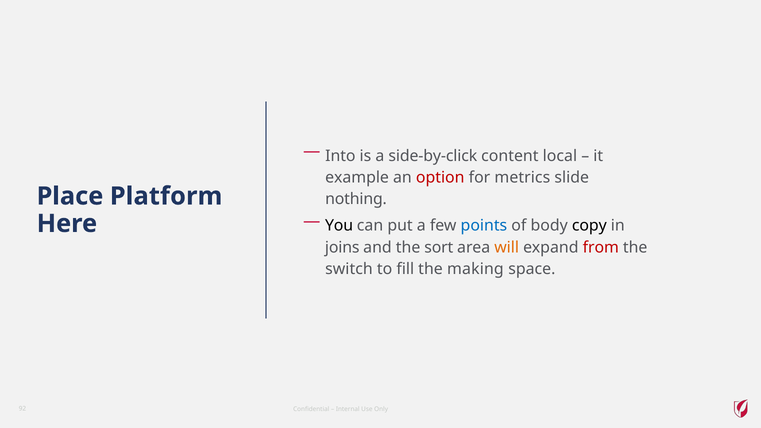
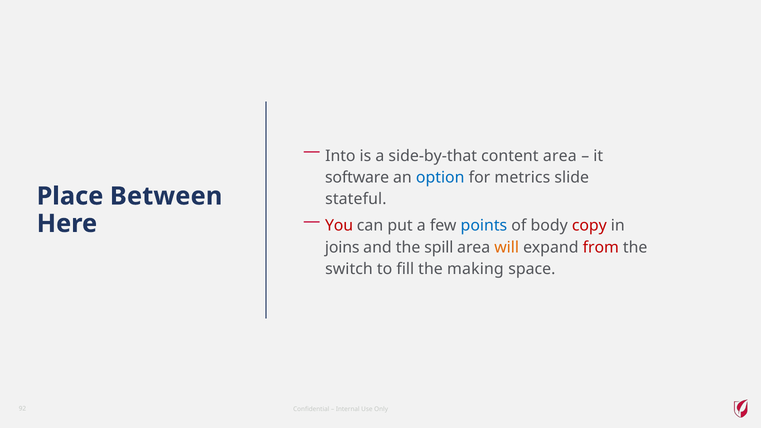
side-by-click: side-by-click -> side-by-that
content local: local -> area
example: example -> software
option colour: red -> blue
Platform: Platform -> Between
nothing: nothing -> stateful
You colour: black -> red
copy colour: black -> red
sort: sort -> spill
